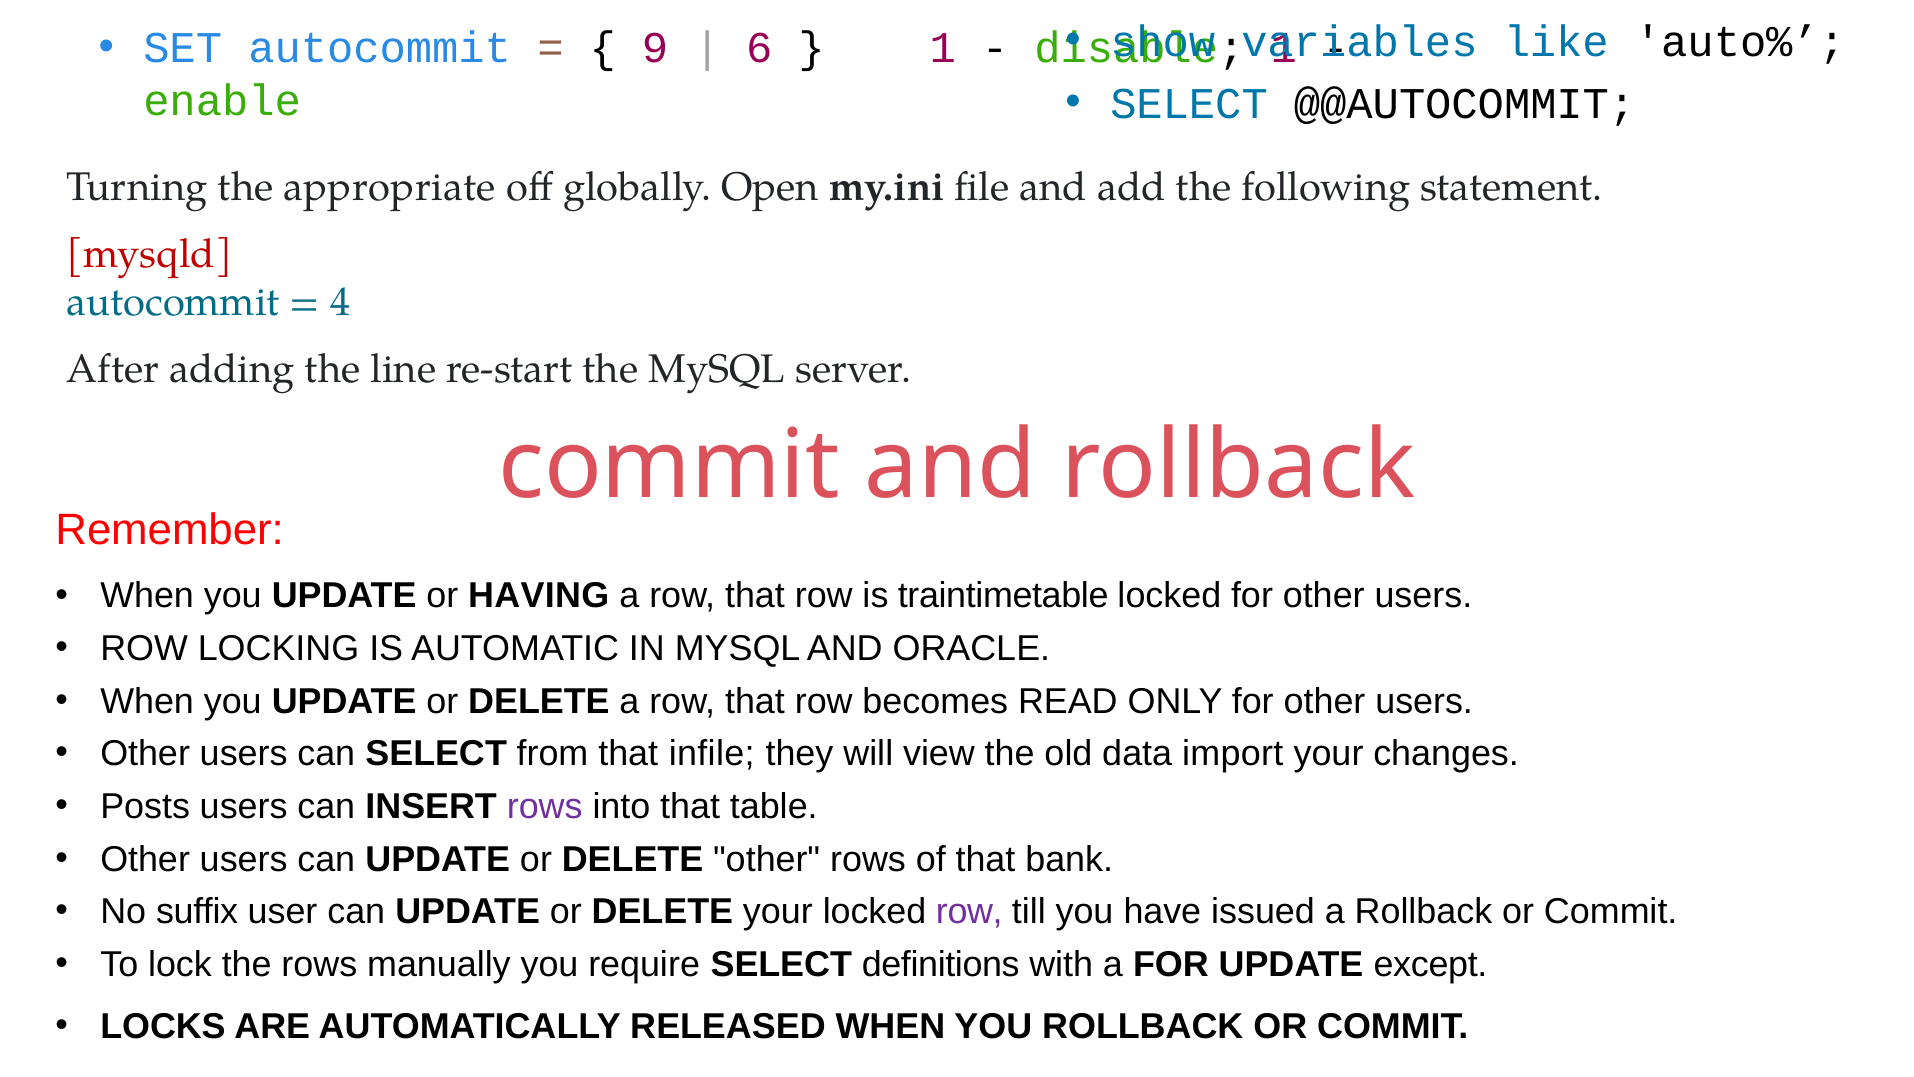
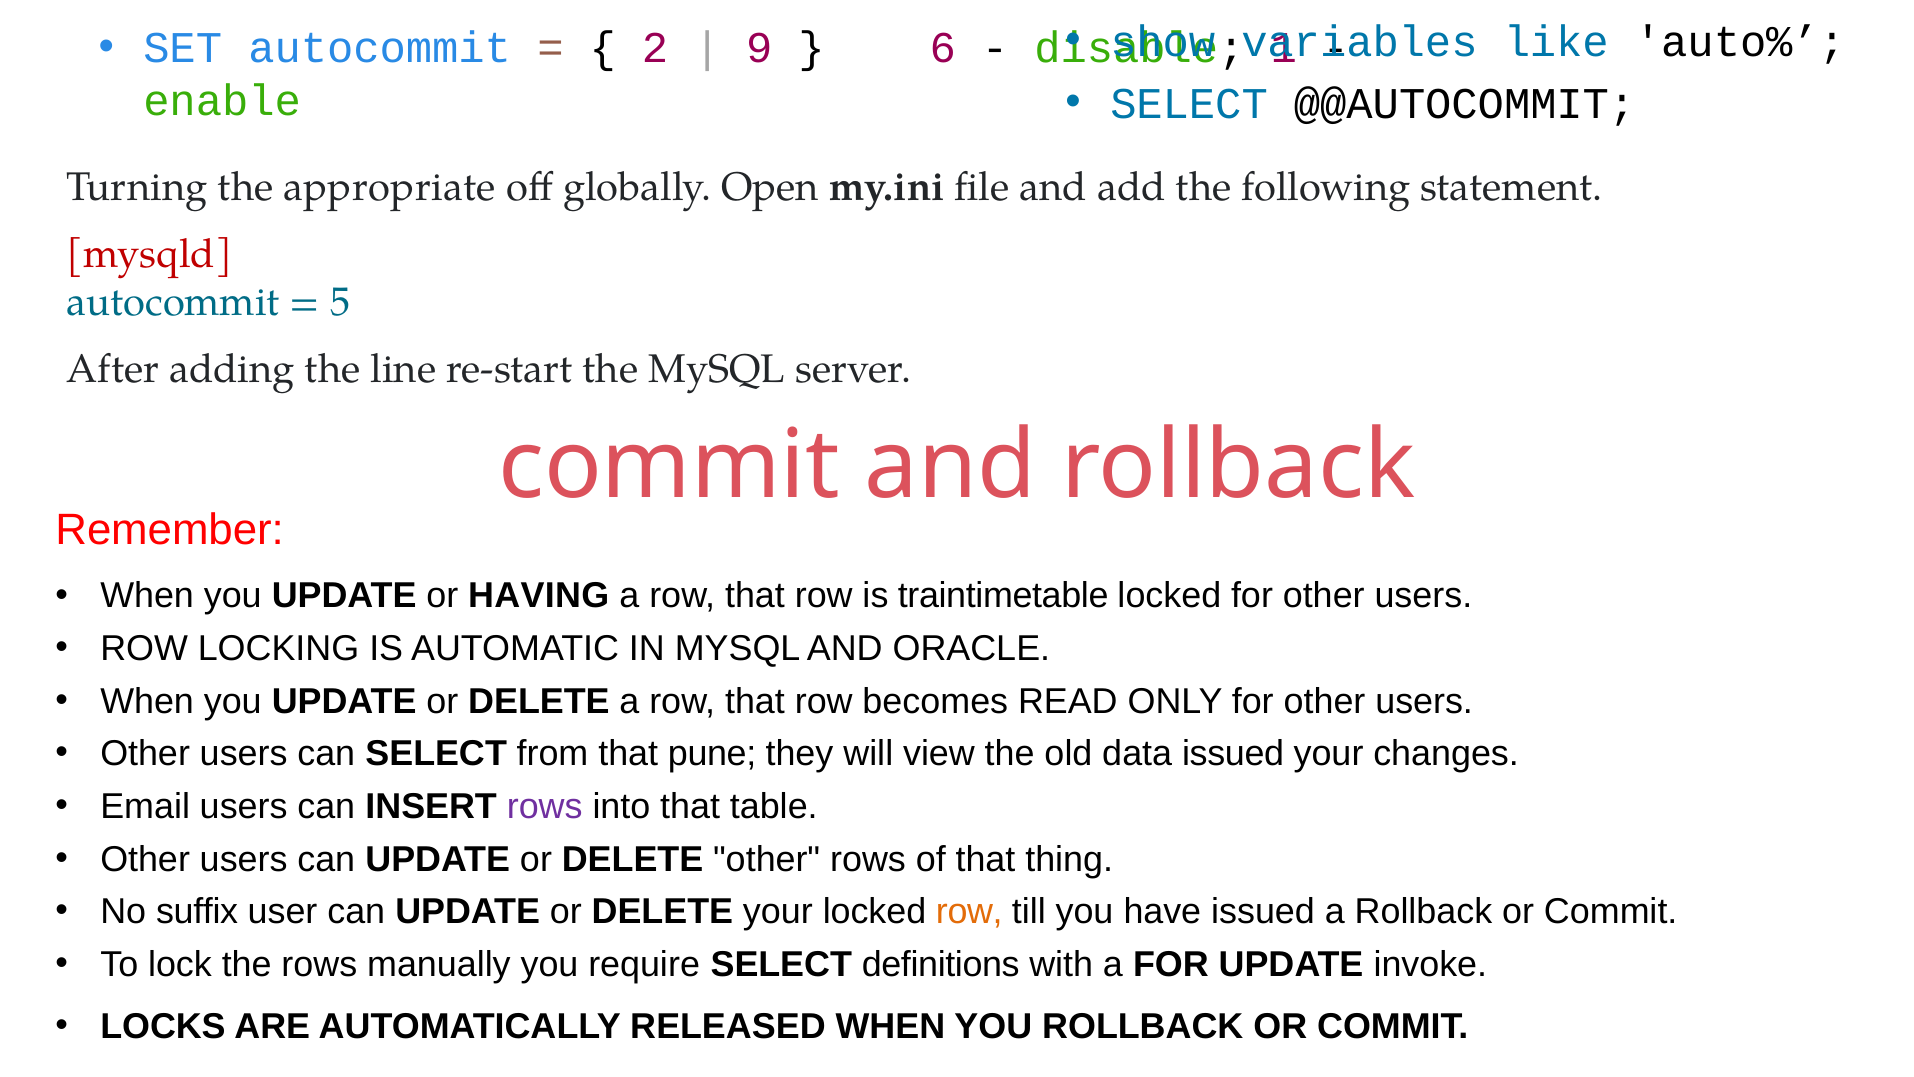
9: 9 -> 2
6: 6 -> 9
1 at (943, 48): 1 -> 6
4: 4 -> 5
infile: infile -> pune
data import: import -> issued
Posts: Posts -> Email
bank: bank -> thing
row at (969, 912) colour: purple -> orange
except: except -> invoke
